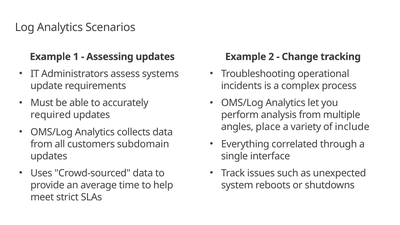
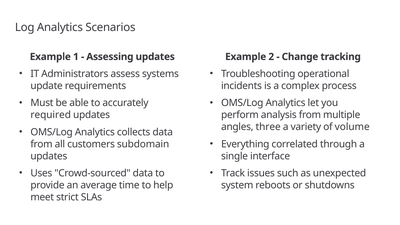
place: place -> three
include: include -> volume
